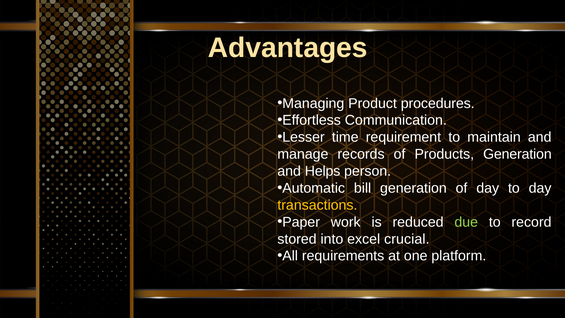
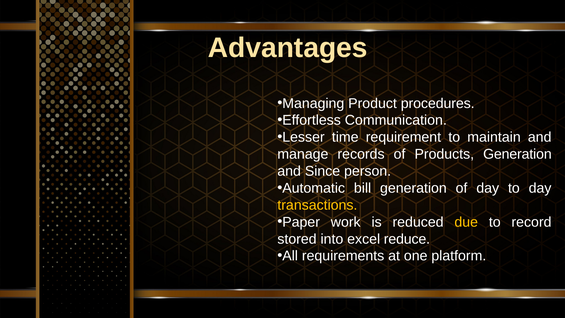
Helps: Helps -> Since
due colour: light green -> yellow
crucial: crucial -> reduce
